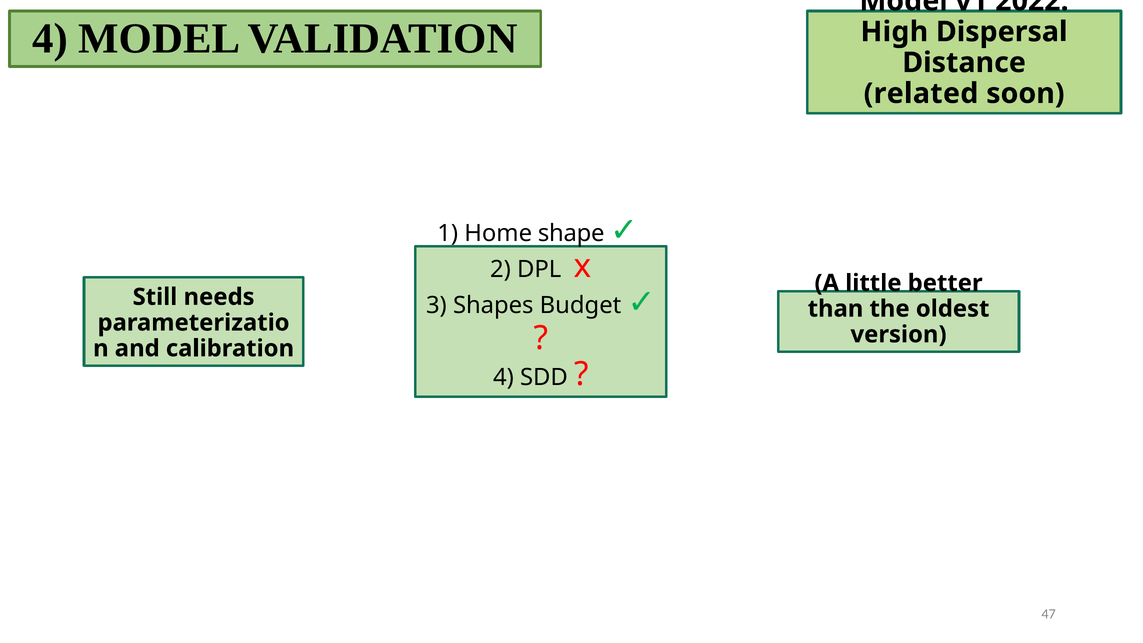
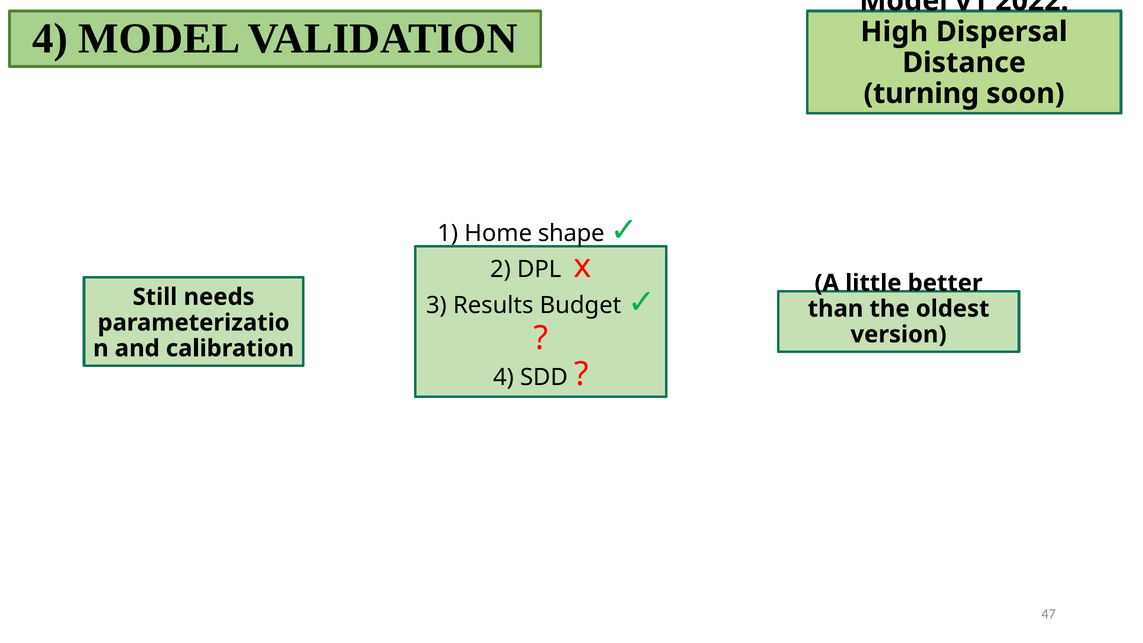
related: related -> turning
Shapes: Shapes -> Results
